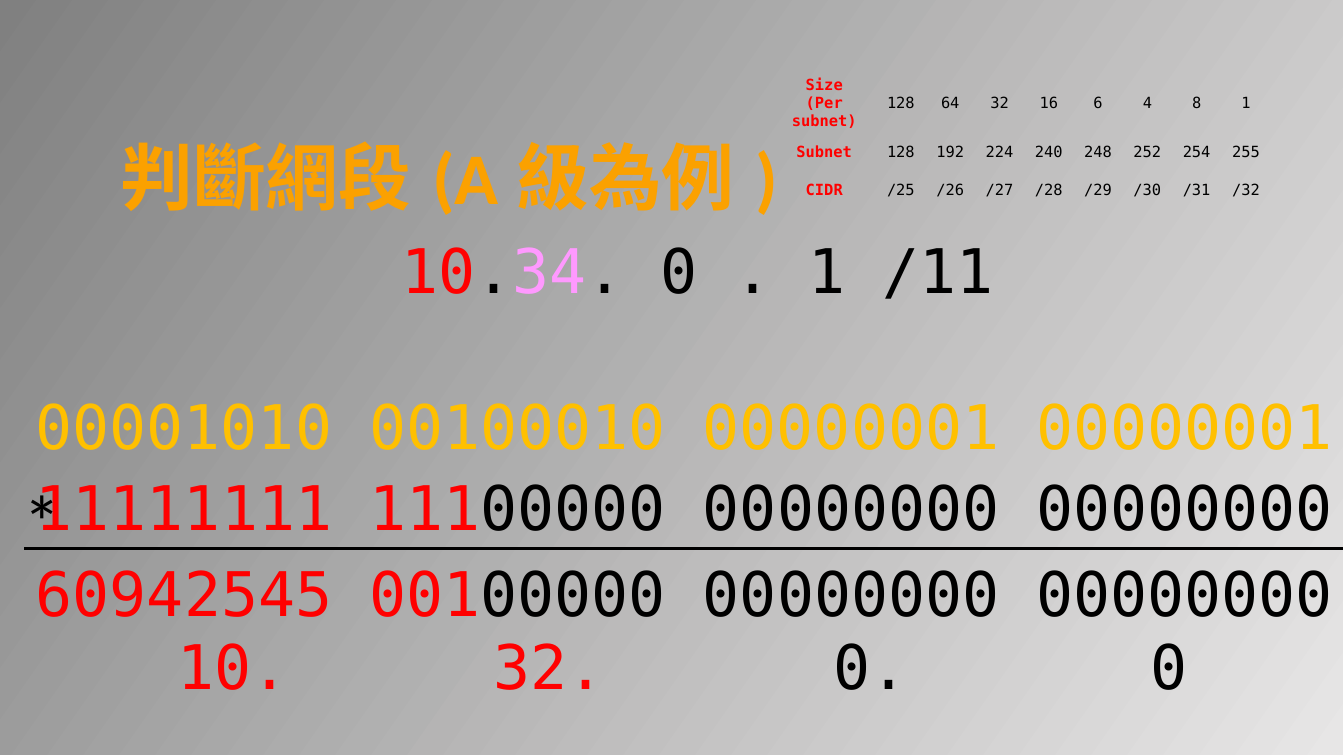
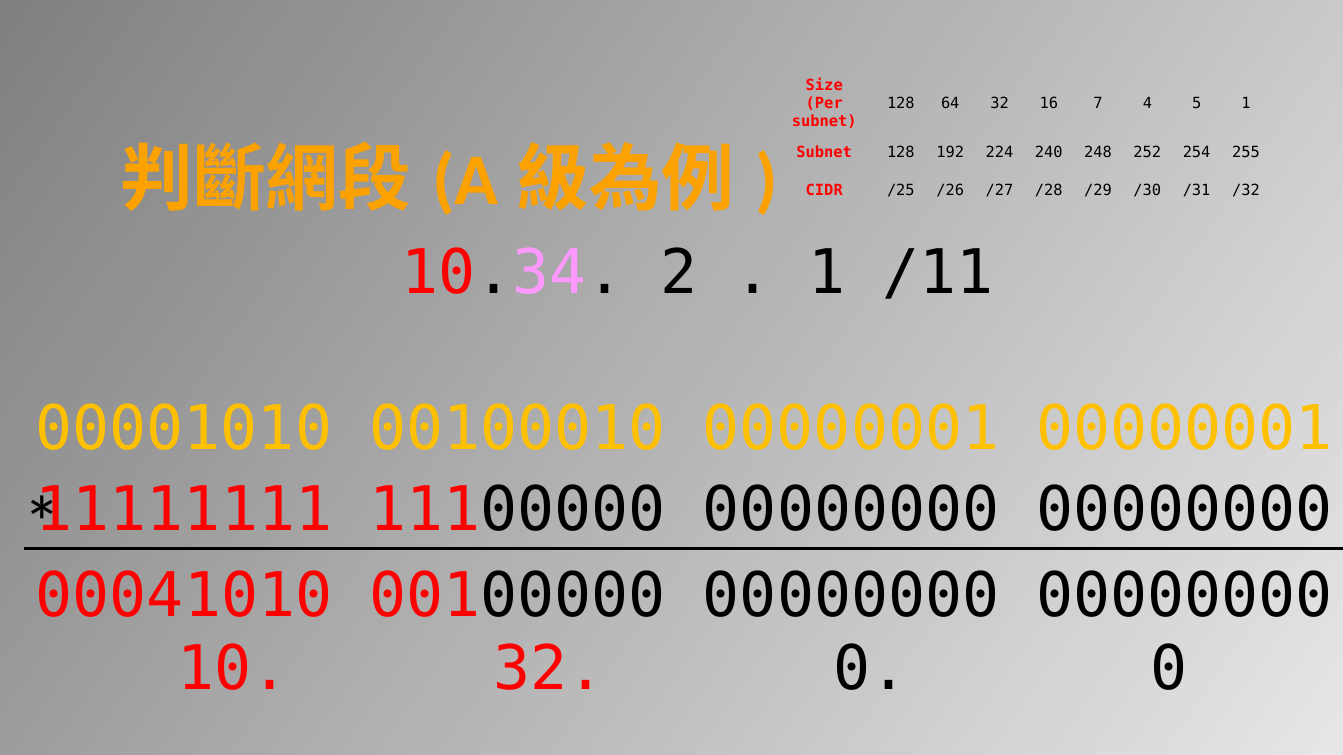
6: 6 -> 7
8: 8 -> 5
10.34 0: 0 -> 2
60942545: 60942545 -> 00041010
